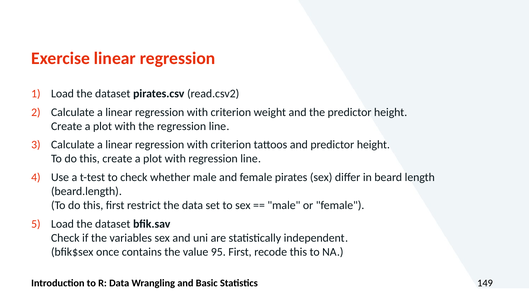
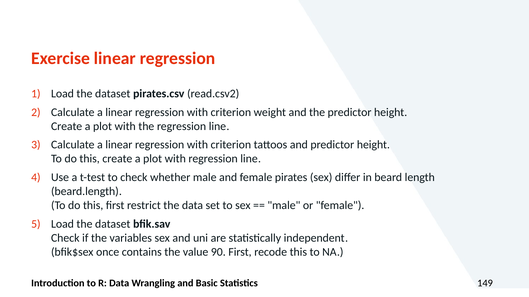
95: 95 -> 90
